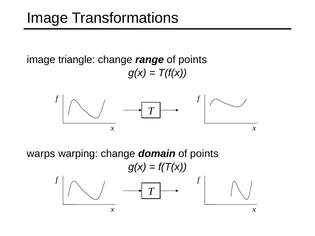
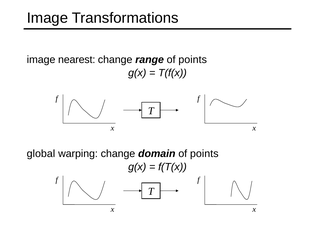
triangle: triangle -> nearest
warps: warps -> global
